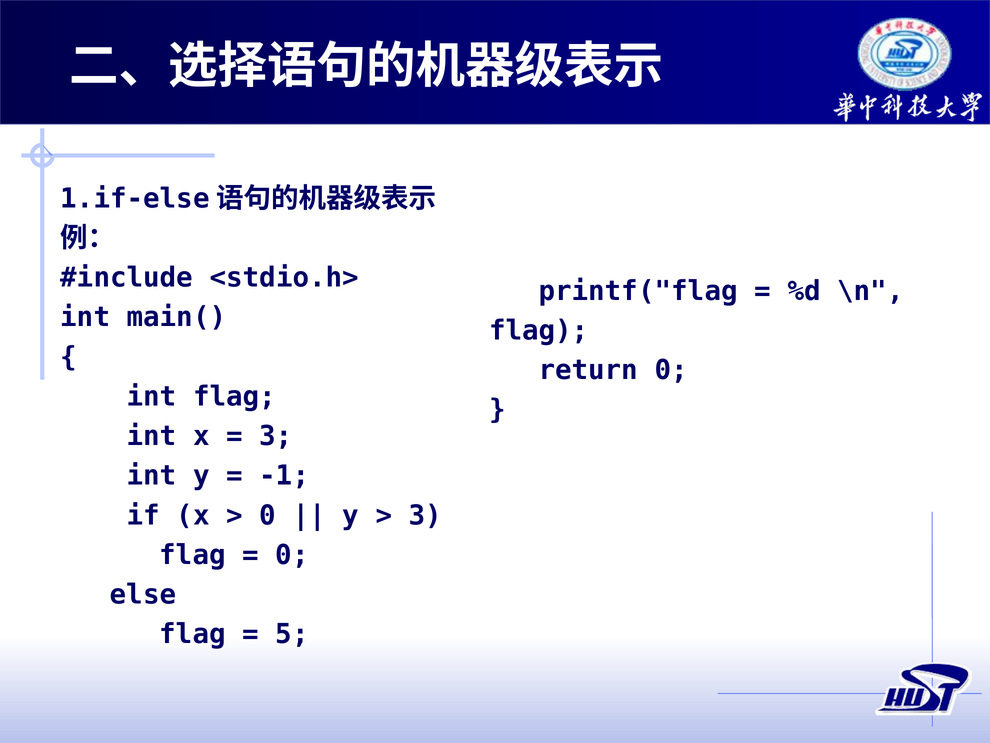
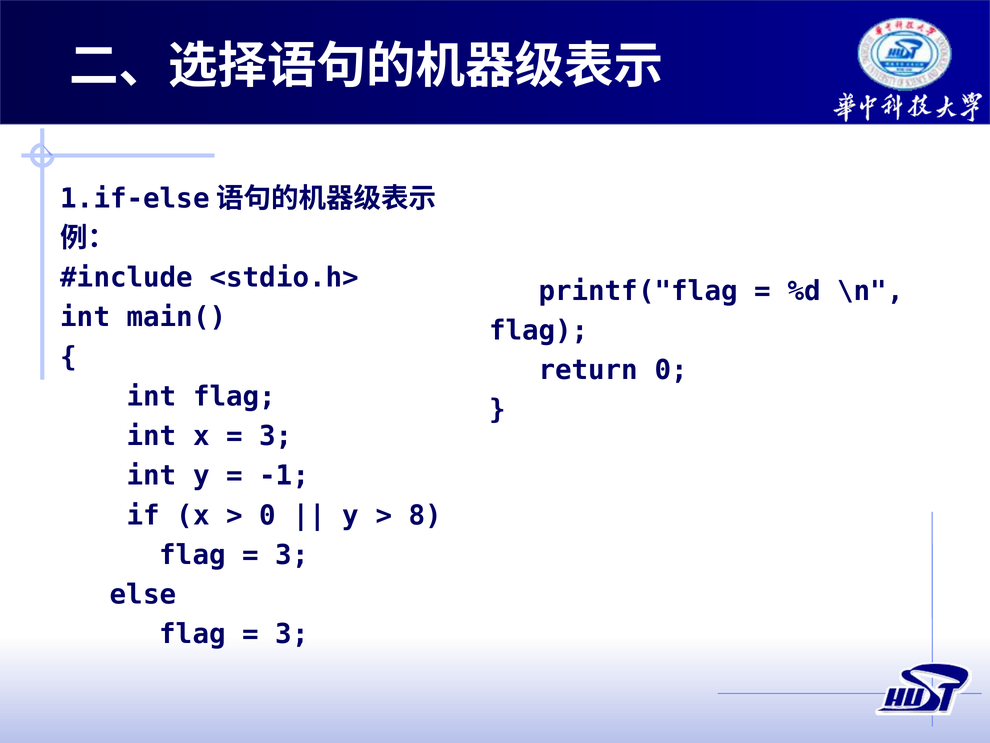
3 at (425, 515): 3 -> 8
0 at (292, 555): 0 -> 3
5 at (292, 634): 5 -> 3
